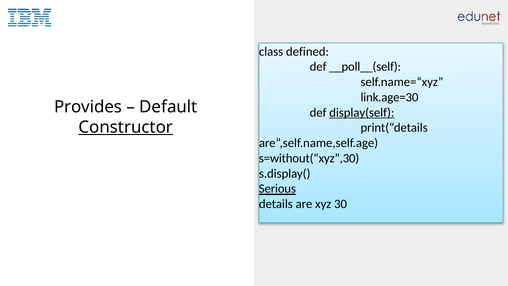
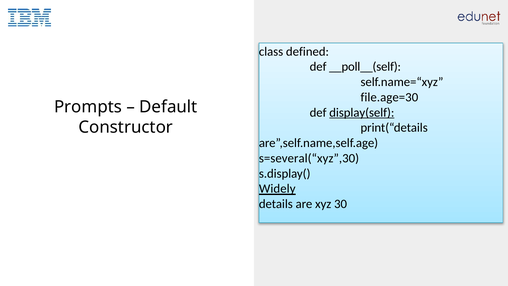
link.age=30: link.age=30 -> file.age=30
Provides: Provides -> Prompts
Constructor underline: present -> none
s=without(“xyz”,30: s=without(“xyz”,30 -> s=several(“xyz”,30
Serious: Serious -> Widely
